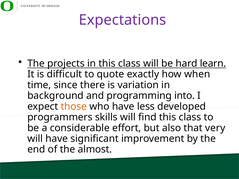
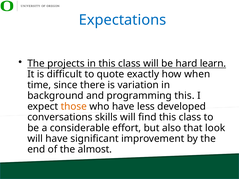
Expectations colour: purple -> blue
programming into: into -> this
programmers: programmers -> conversations
very: very -> look
